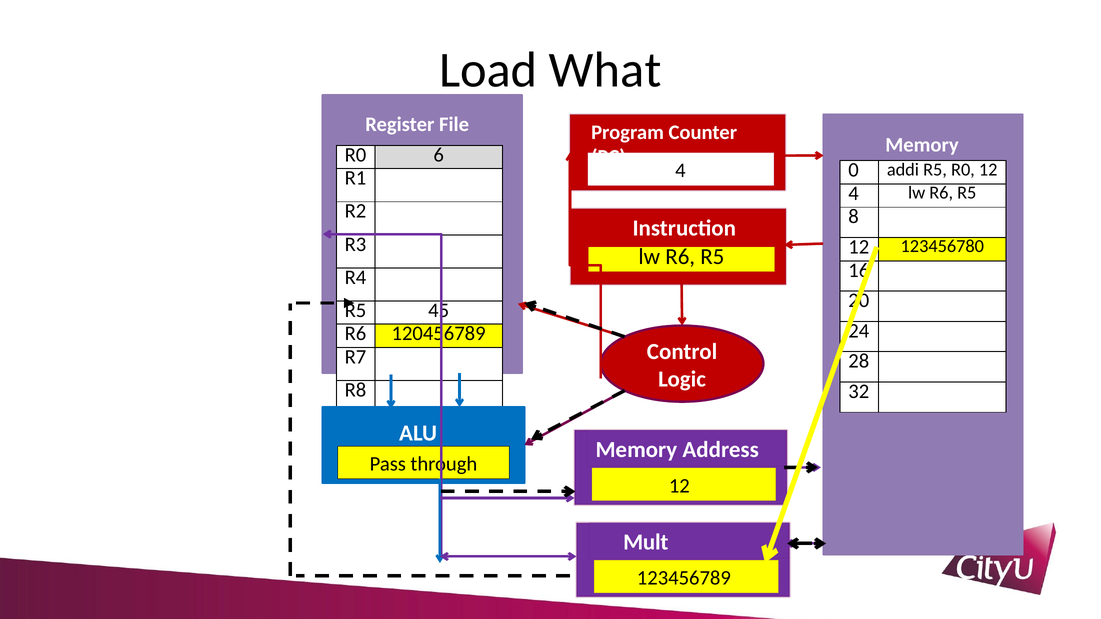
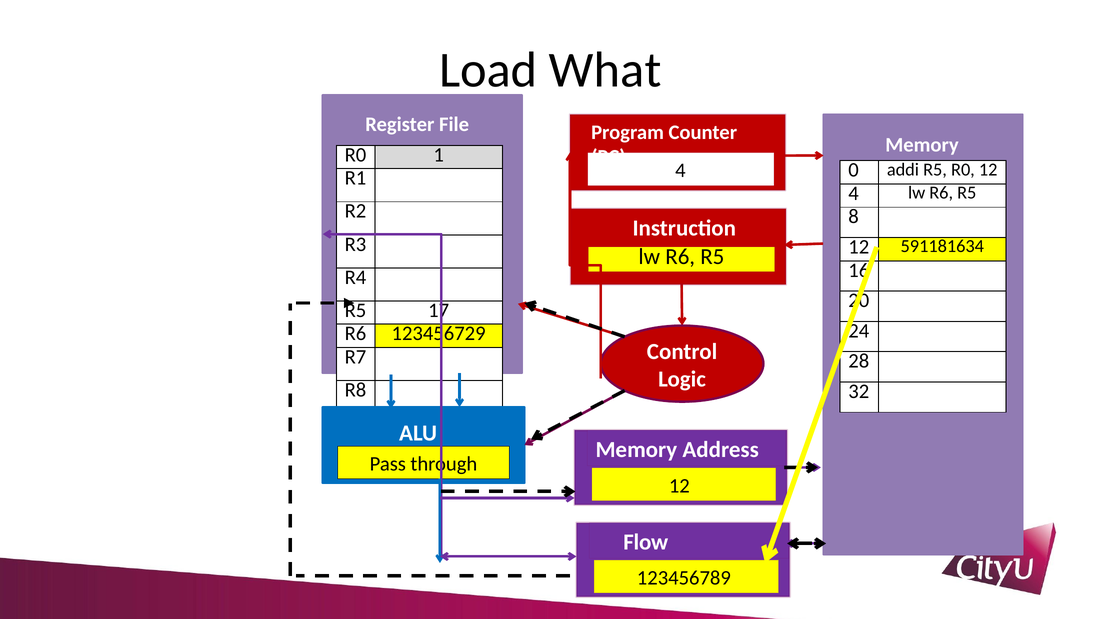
6: 6 -> 1
123456780: 123456780 -> 591181634
45: 45 -> 17
120456789: 120456789 -> 123456729
Mult: Mult -> Flow
